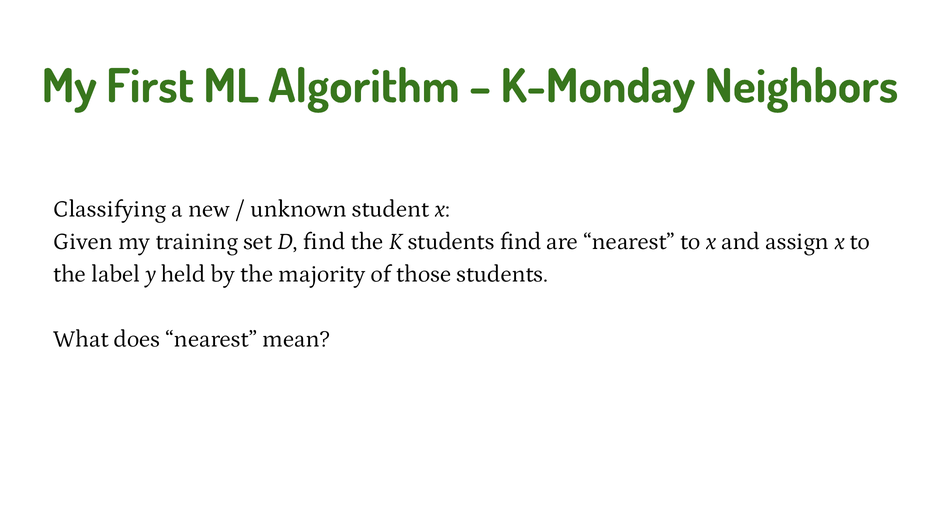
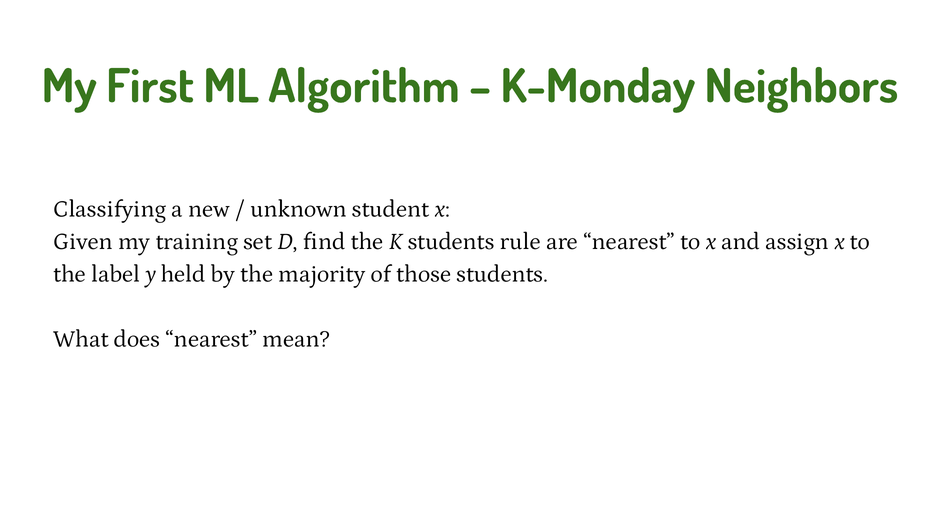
students find: find -> rule
